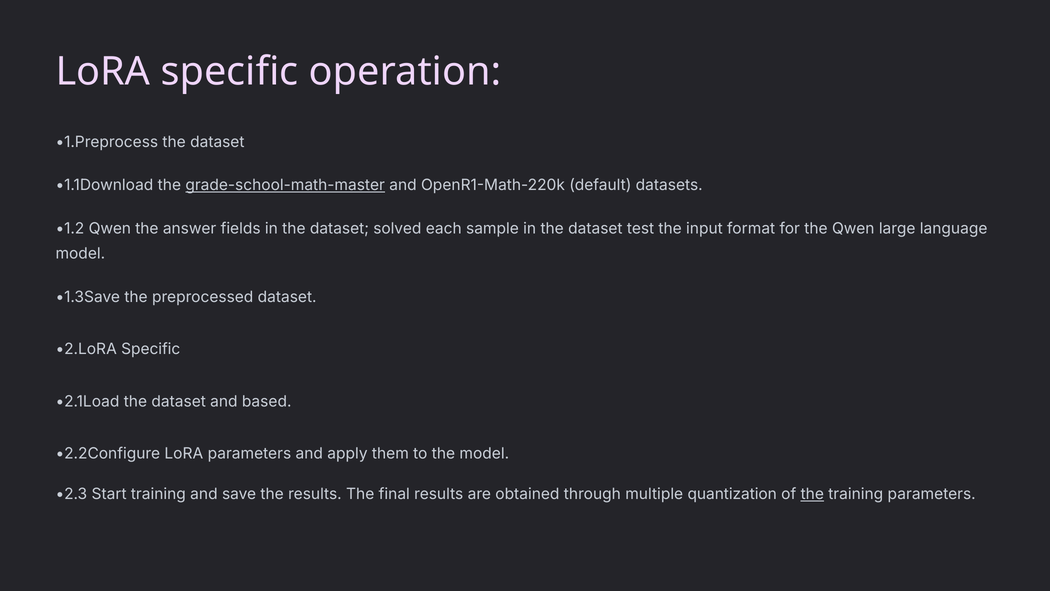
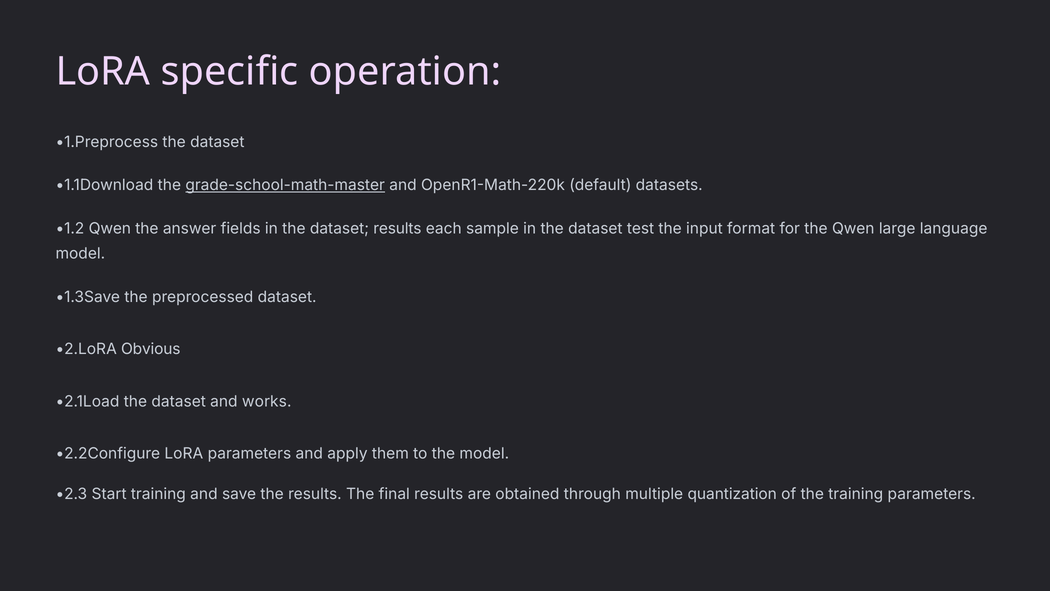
dataset solved: solved -> results
•2.LoRA Specific: Specific -> Obvious
based: based -> works
the at (812, 494) underline: present -> none
